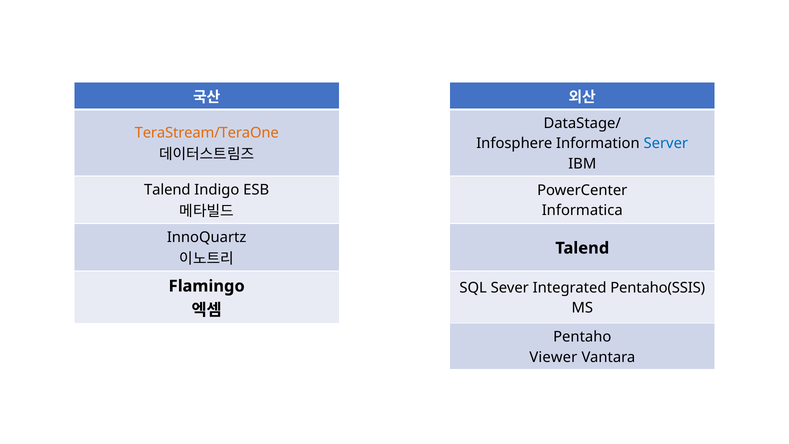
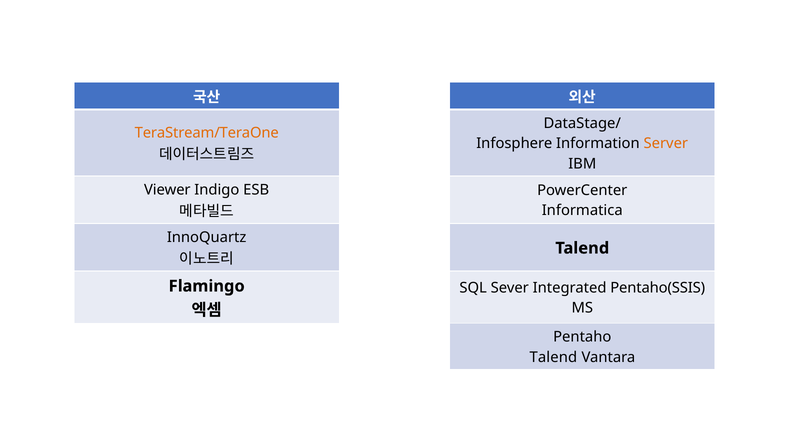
Server colour: blue -> orange
Talend at (167, 190): Talend -> Viewer
Viewer at (553, 357): Viewer -> Talend
